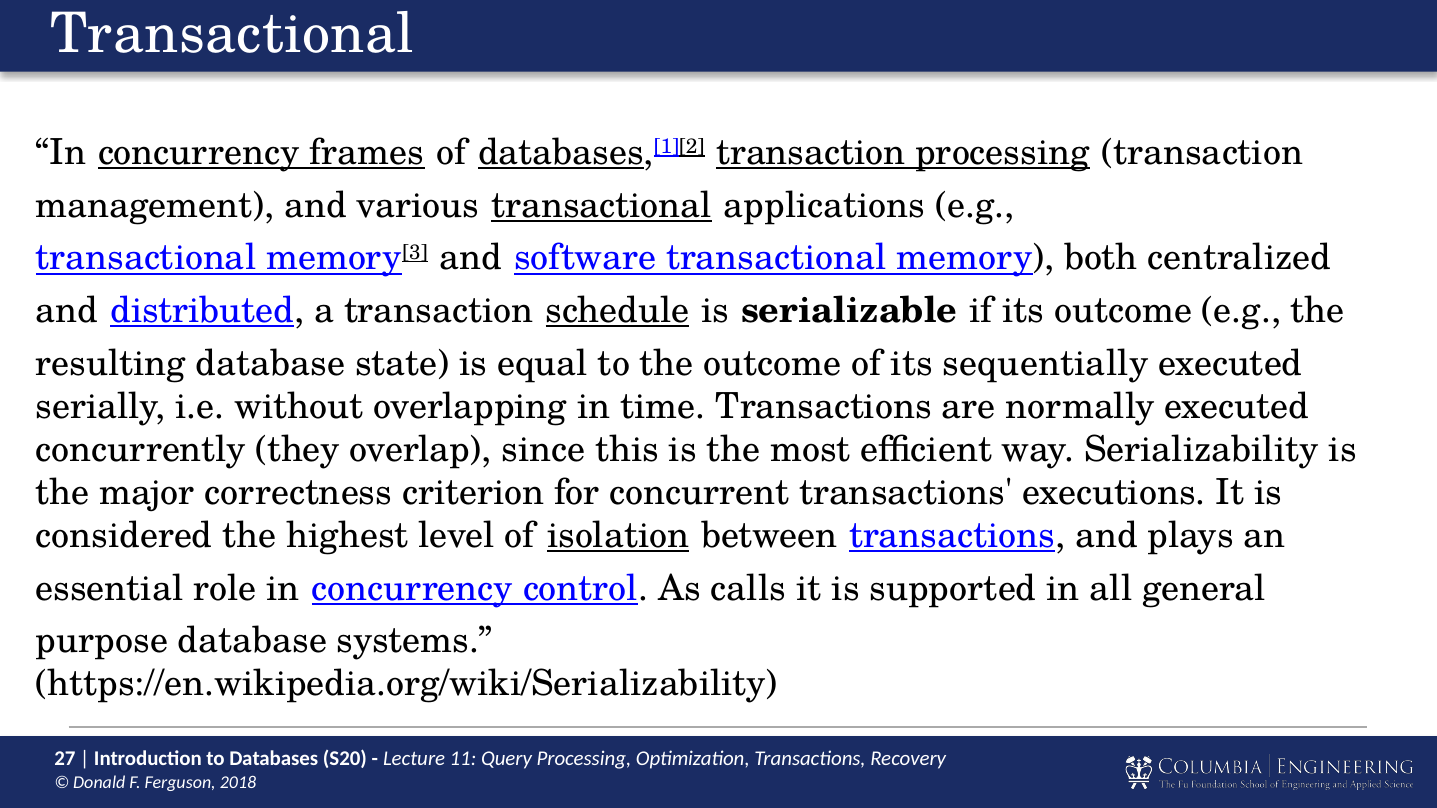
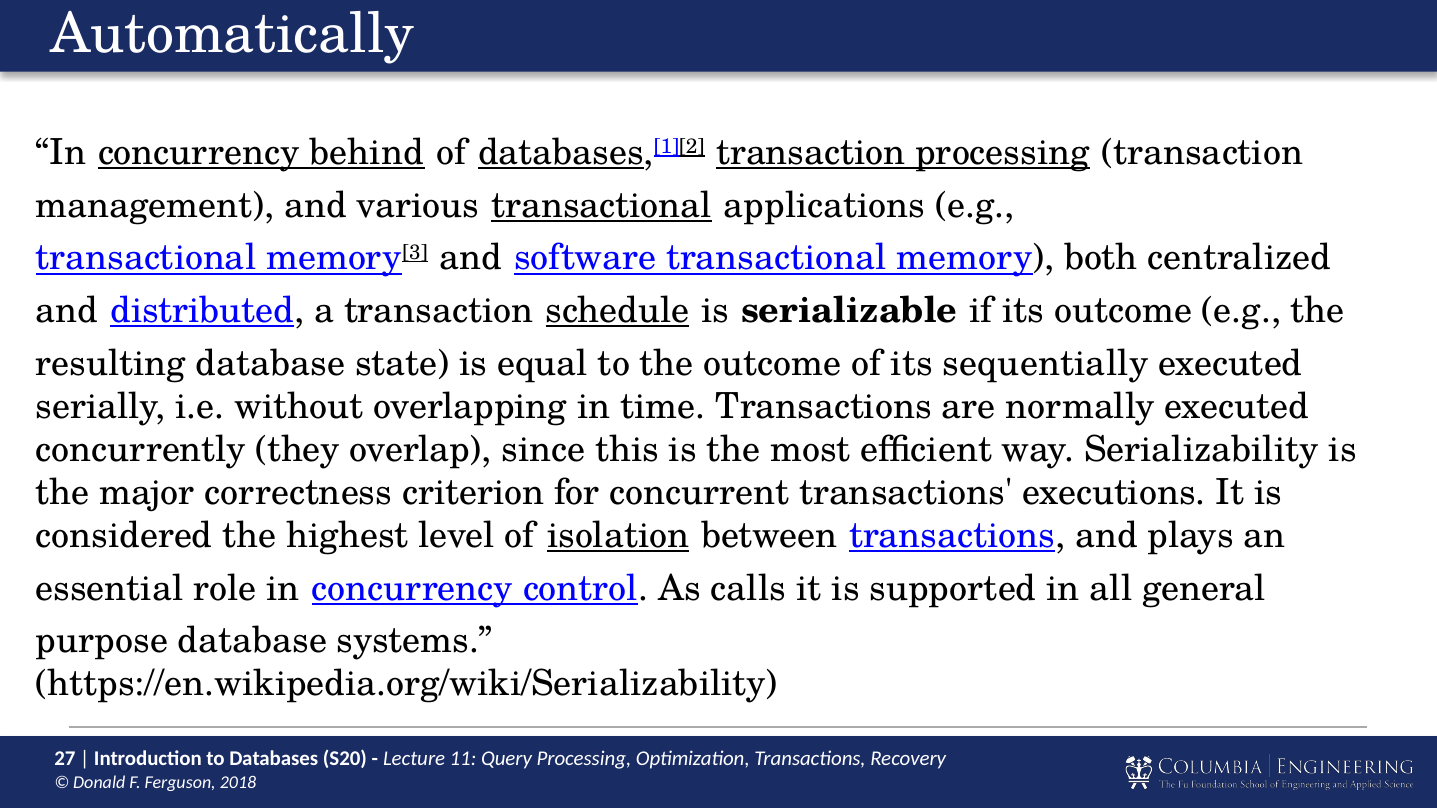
Transactional at (232, 34): Transactional -> Automatically
frames: frames -> behind
